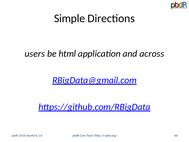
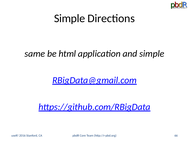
users: users -> same
and across: across -> simple
